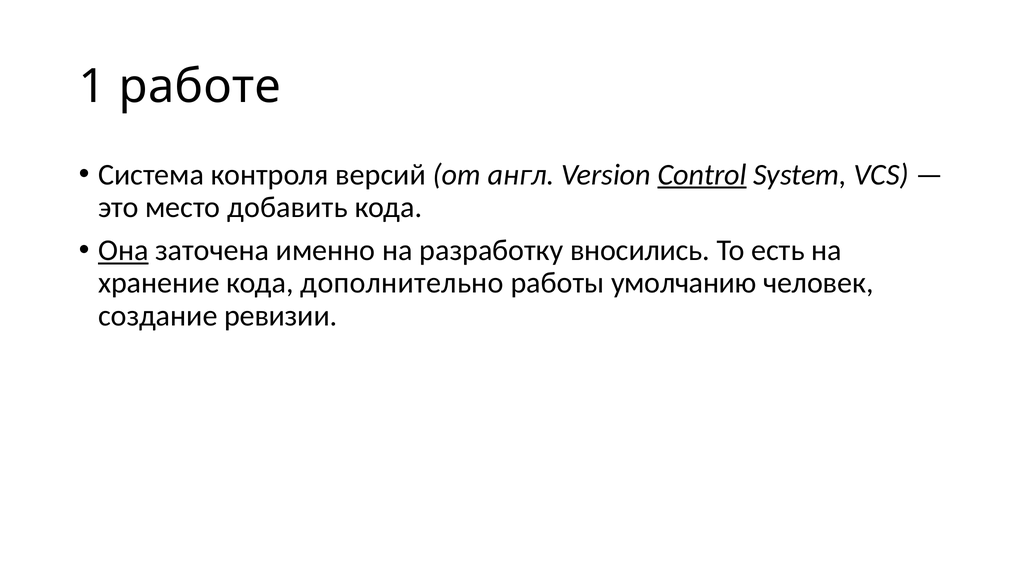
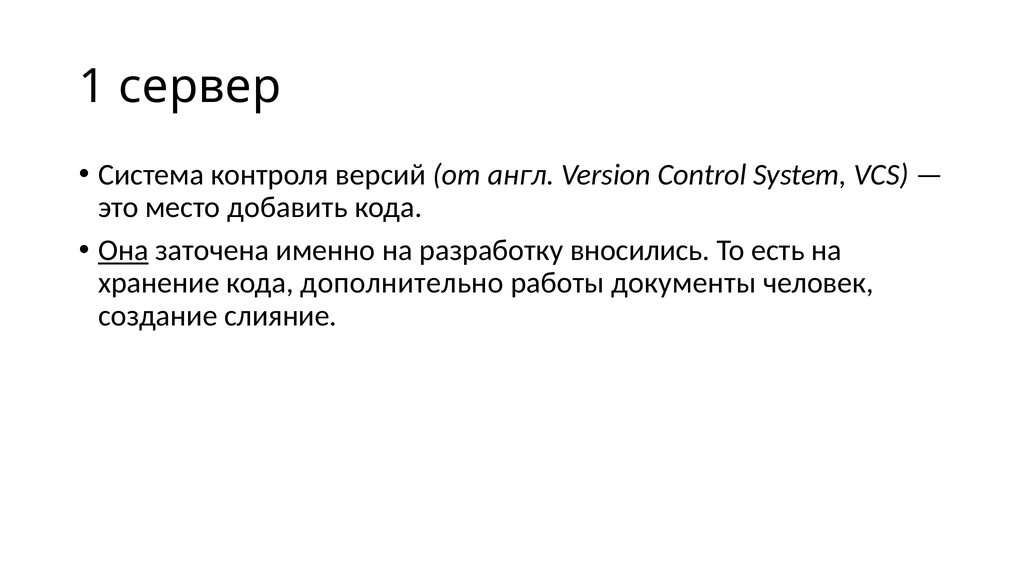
работе: работе -> сервер
Control underline: present -> none
умолчанию: умолчанию -> документы
ревизии: ревизии -> слияние
